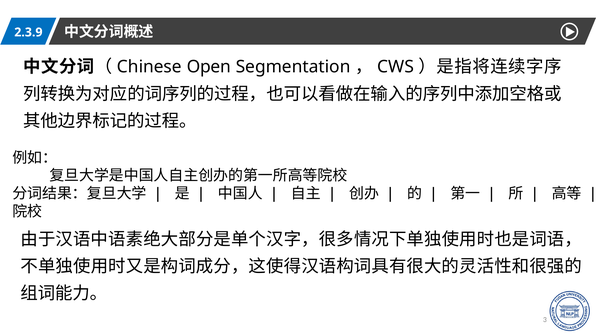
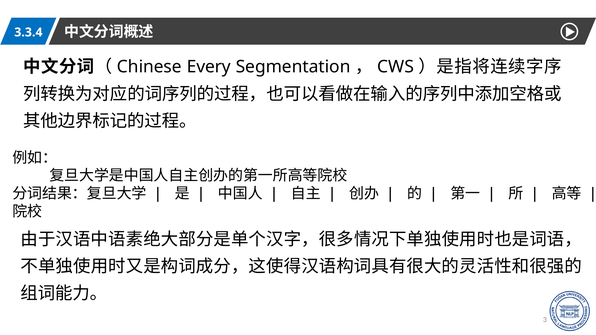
2.3.9: 2.3.9 -> 3.3.4
Open: Open -> Every
